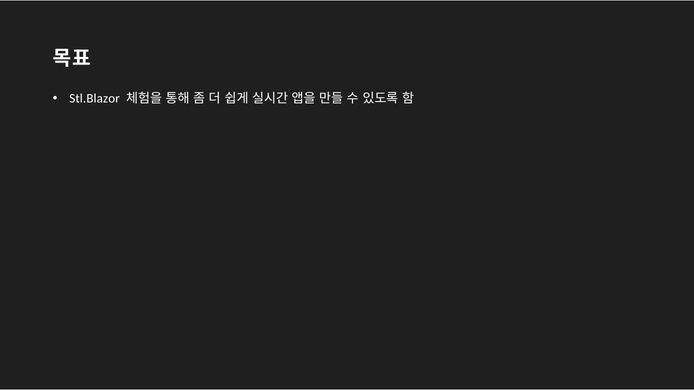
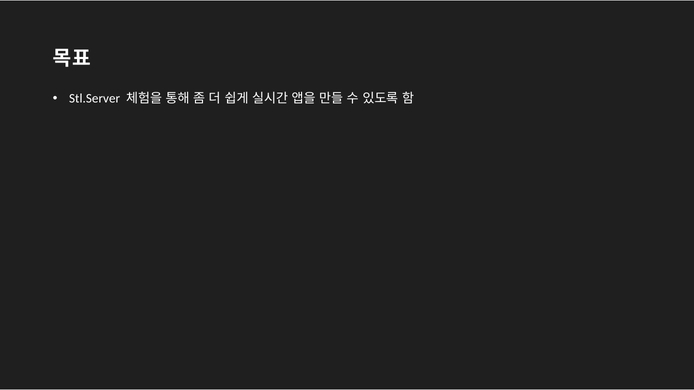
Stl.Blazor: Stl.Blazor -> Stl.Server
